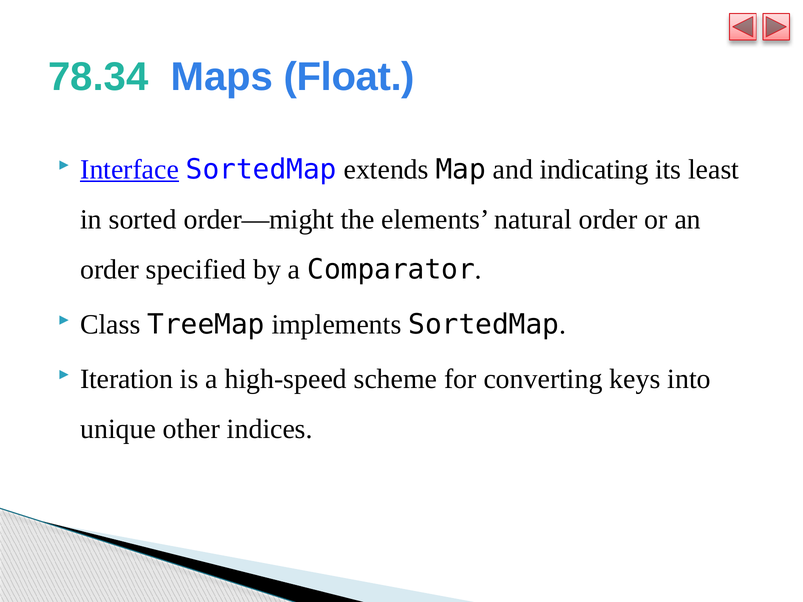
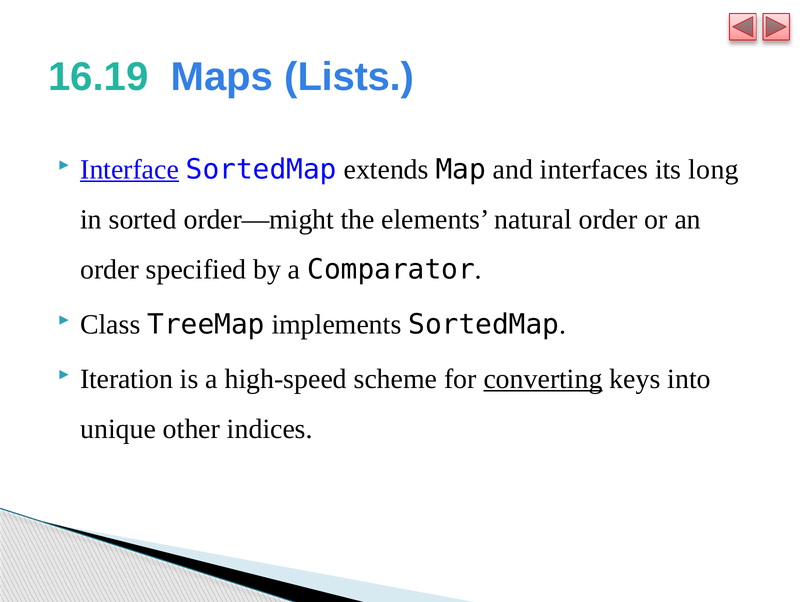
78.34: 78.34 -> 16.19
Float: Float -> Lists
indicating: indicating -> interfaces
least: least -> long
converting underline: none -> present
